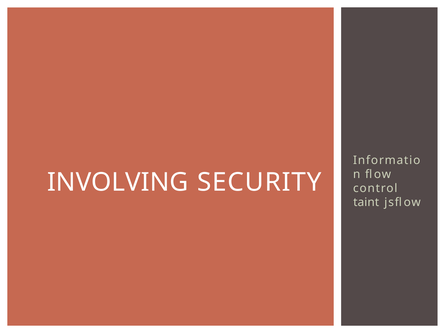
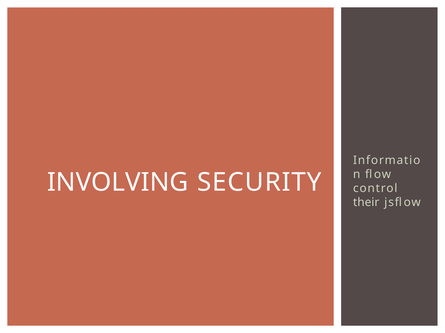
taint: taint -> their
